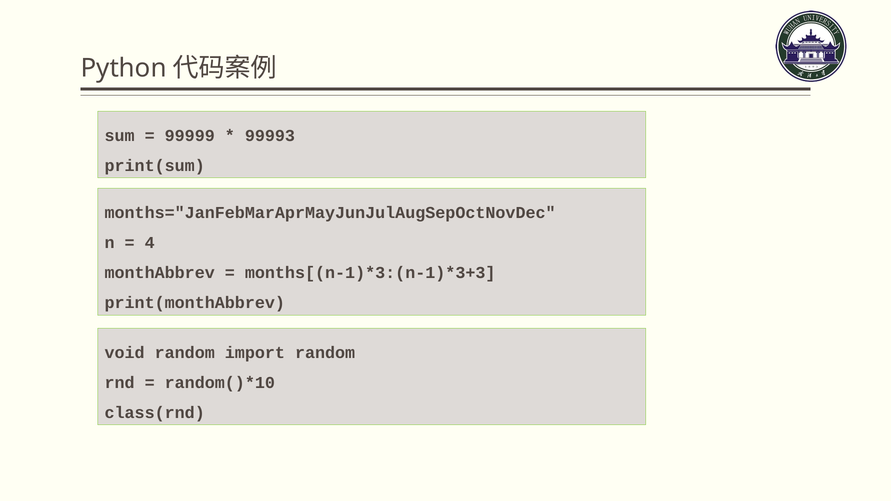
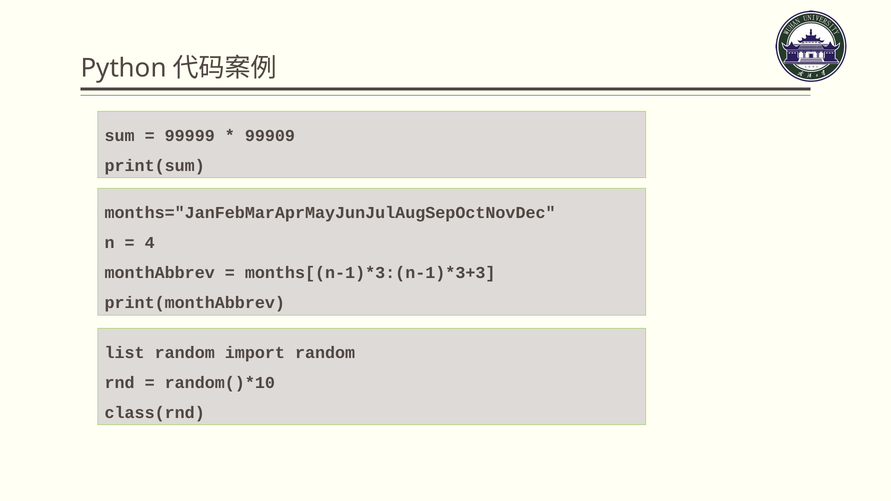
99993: 99993 -> 99909
void: void -> list
